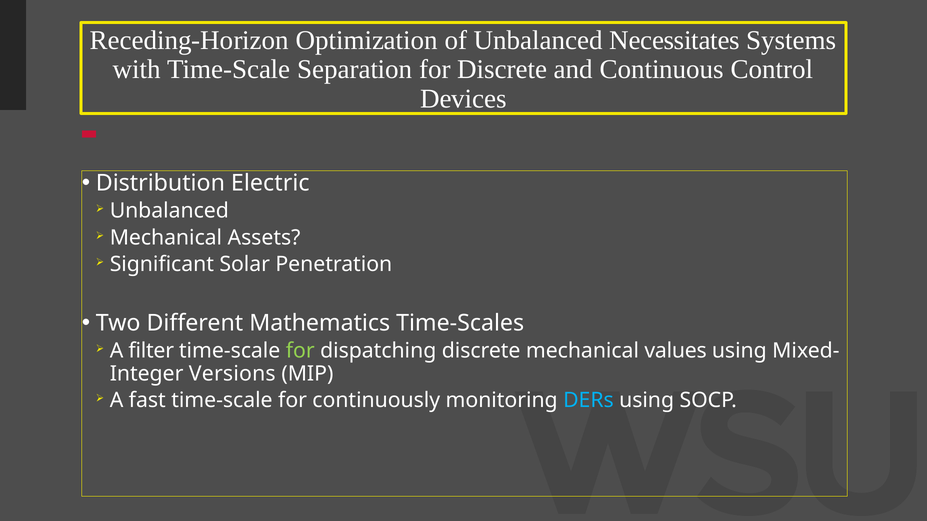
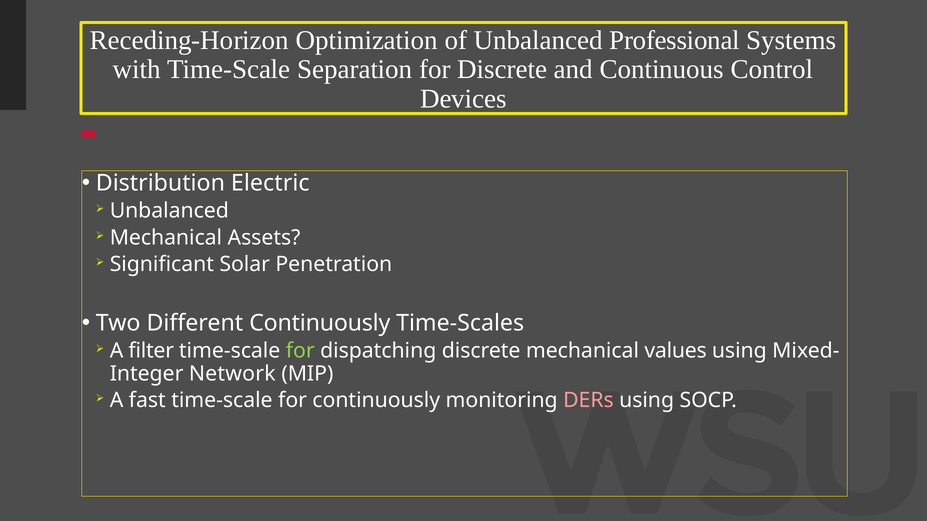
Necessitates: Necessitates -> Professional
Different Mathematics: Mathematics -> Continuously
Versions: Versions -> Network
DERs colour: light blue -> pink
